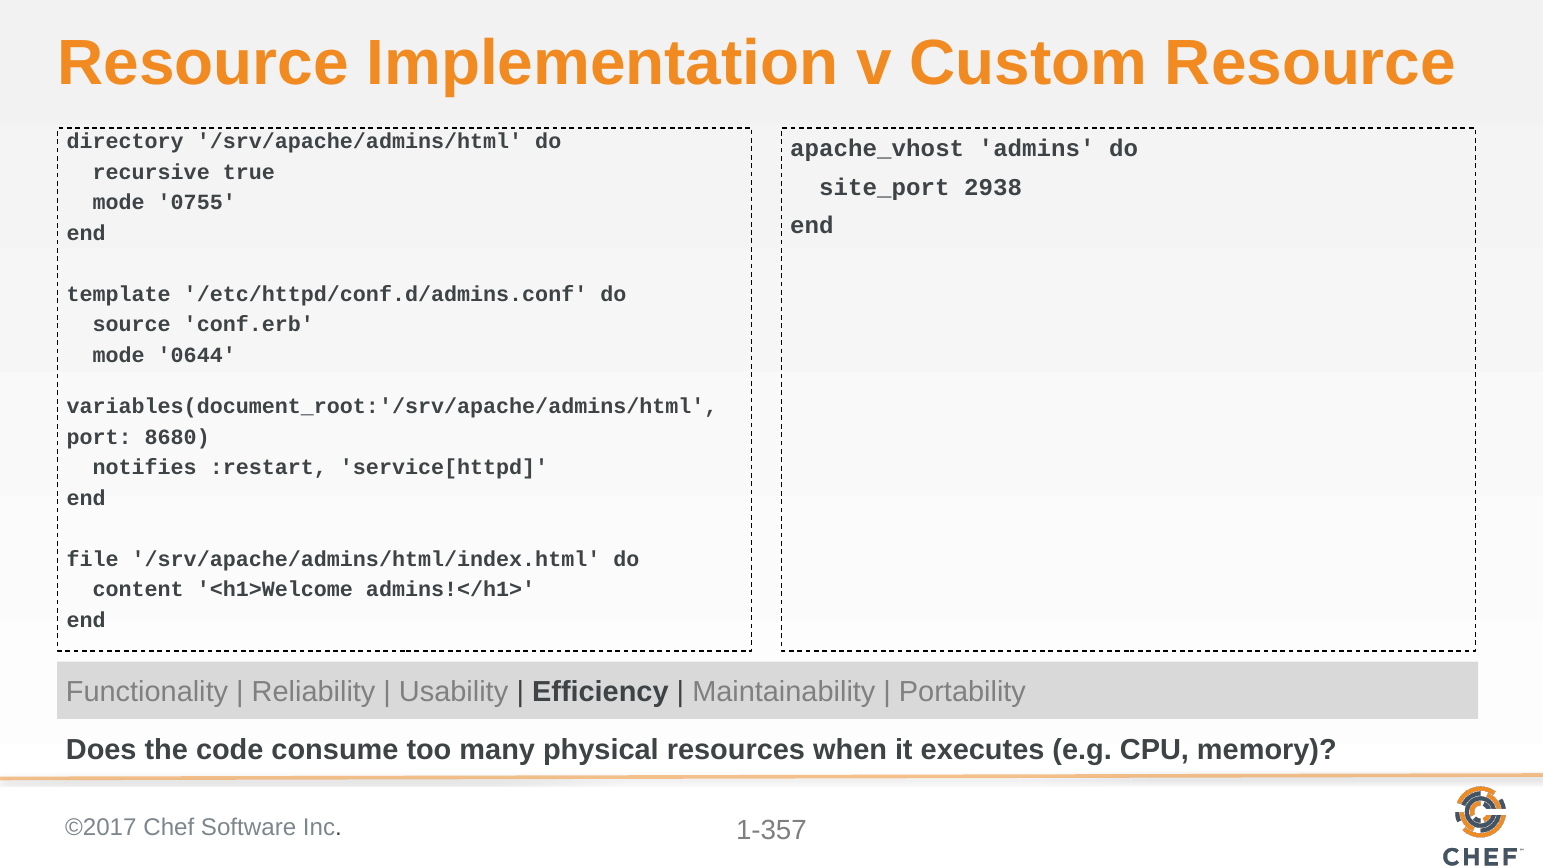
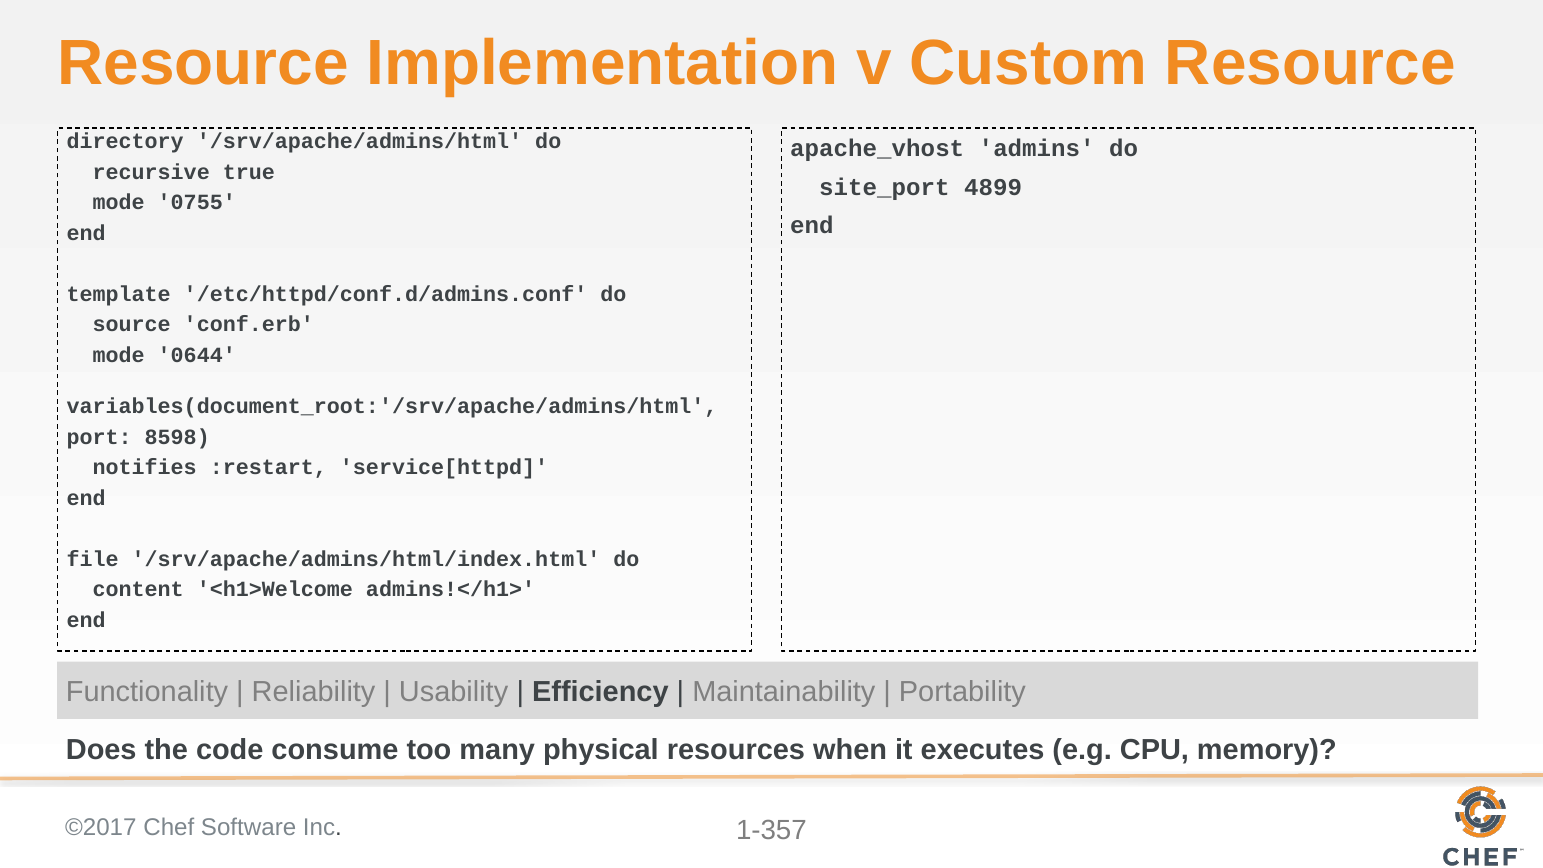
2938: 2938 -> 4899
8680: 8680 -> 8598
